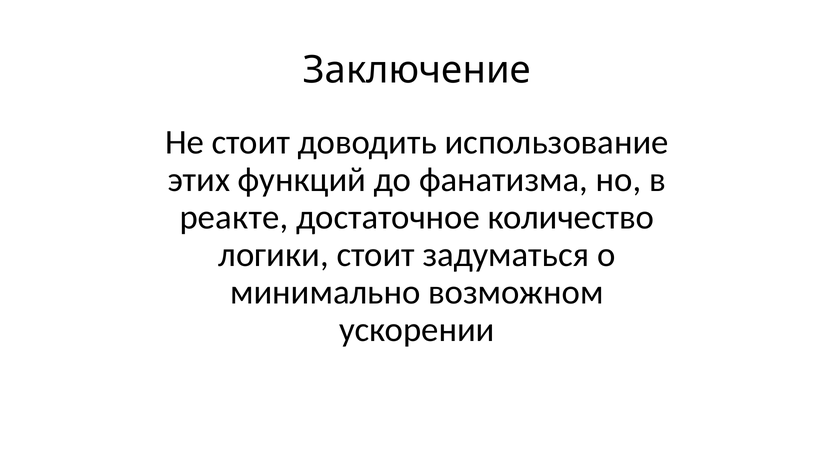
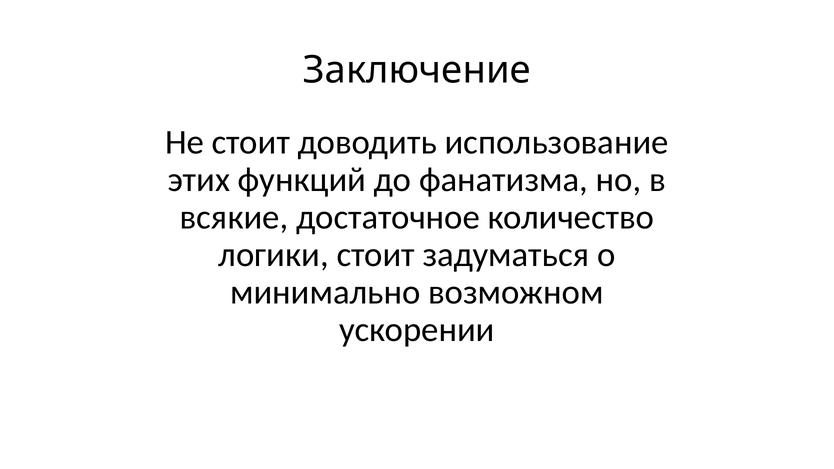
реакте: реакте -> всякие
